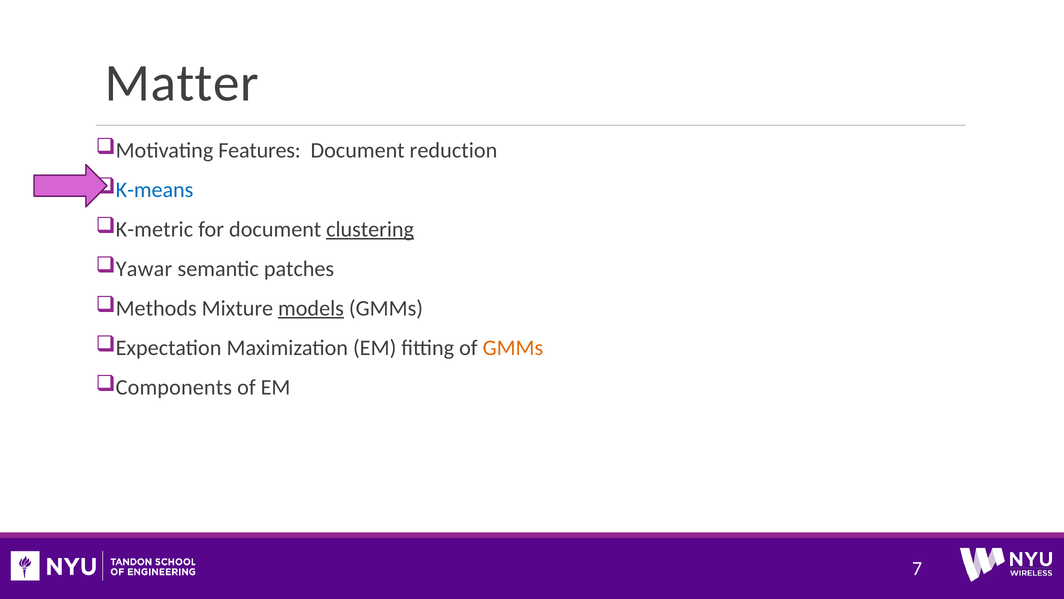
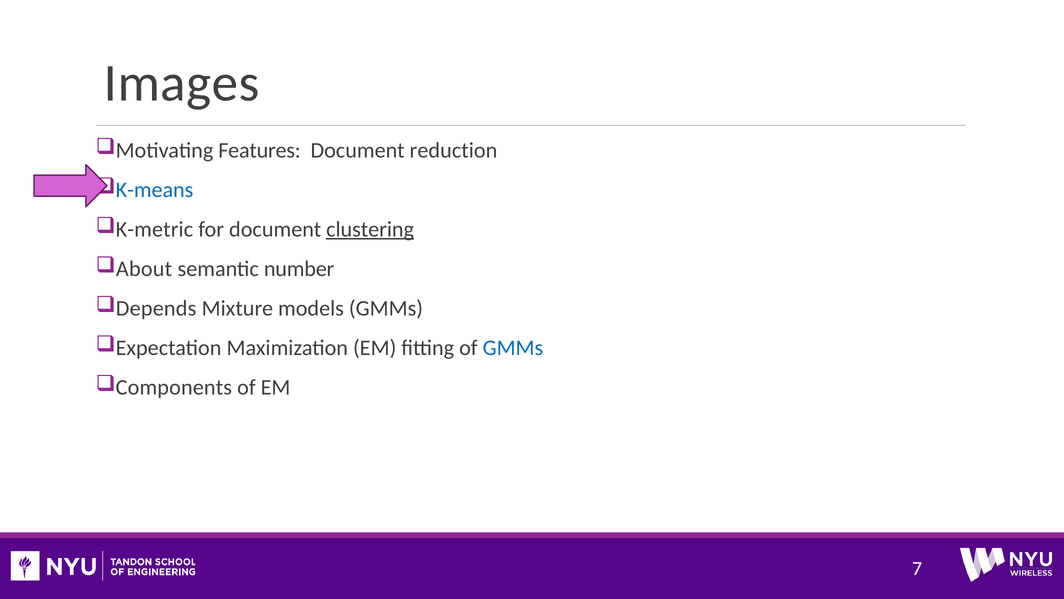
Matter: Matter -> Images
Yawar: Yawar -> About
patches: patches -> number
Methods: Methods -> Depends
models underline: present -> none
GMMs at (513, 347) colour: orange -> blue
